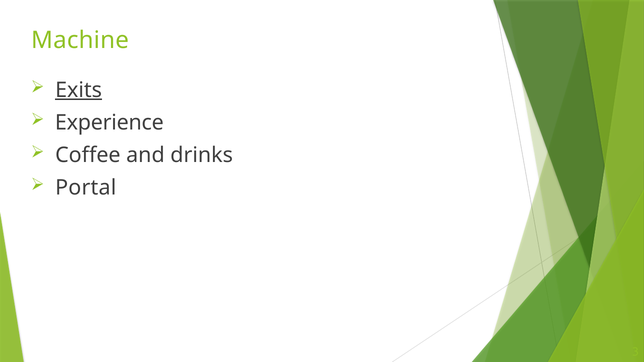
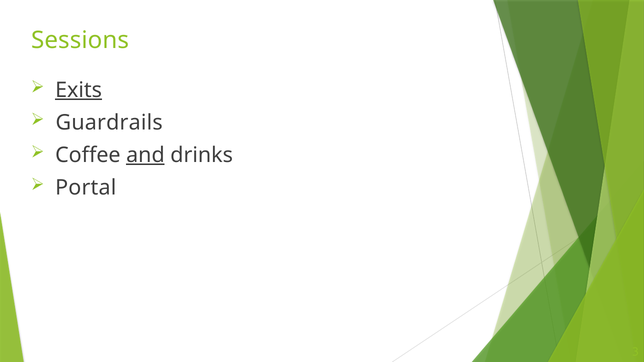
Machine: Machine -> Sessions
Experience: Experience -> Guardrails
and underline: none -> present
